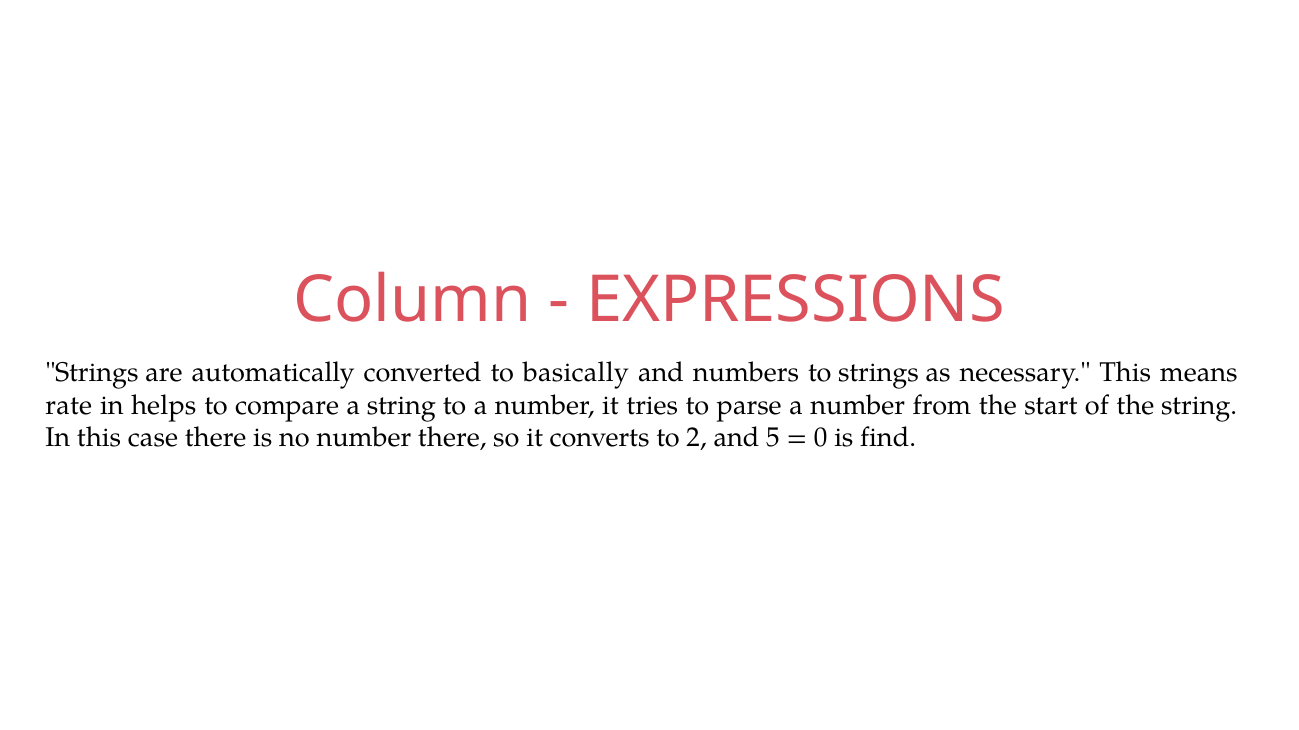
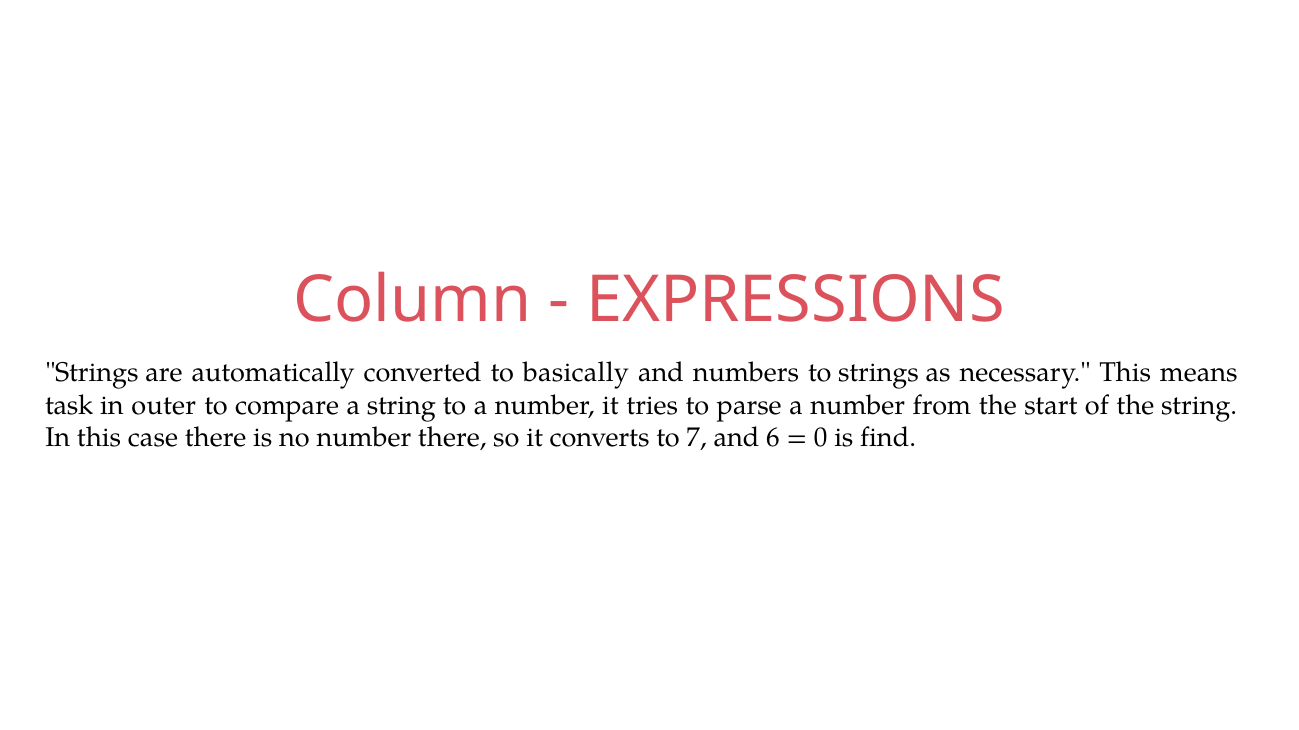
rate: rate -> task
helps: helps -> outer
2: 2 -> 7
5: 5 -> 6
